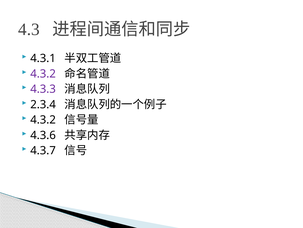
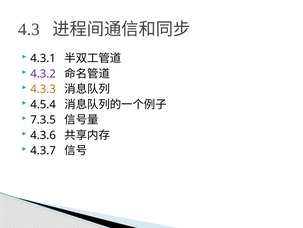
4.3.3 colour: purple -> orange
2.3.4: 2.3.4 -> 4.5.4
4.3.2 at (43, 120): 4.3.2 -> 7.3.5
